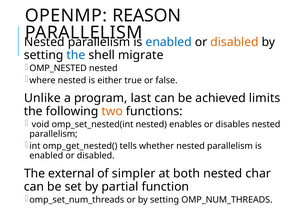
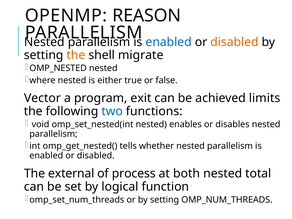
the at (76, 55) colour: blue -> orange
Unlike: Unlike -> Vector
last: last -> exit
two colour: orange -> blue
simpler: simpler -> process
char: char -> total
partial: partial -> logical
